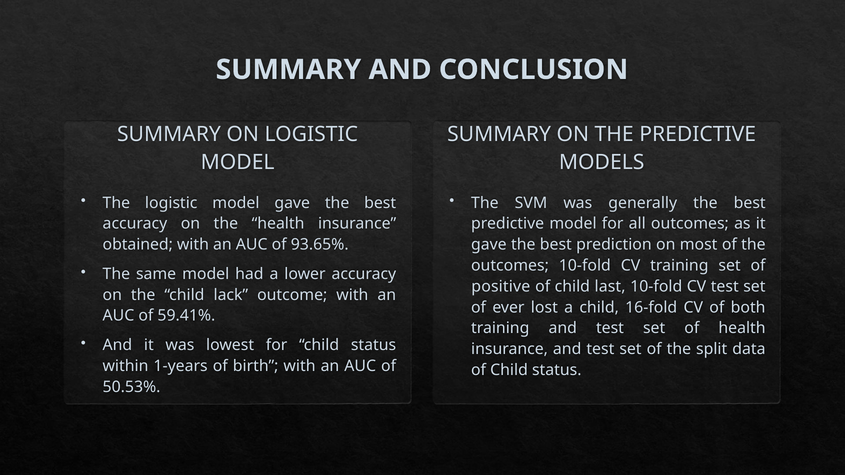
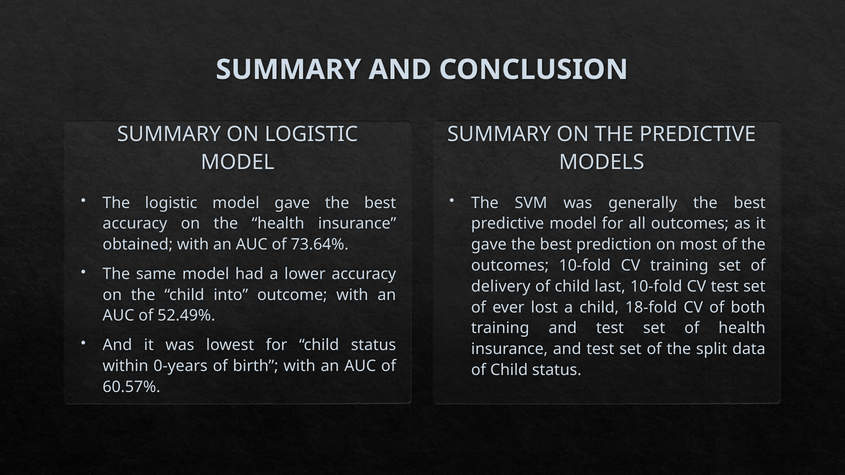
93.65%: 93.65% -> 73.64%
positive: positive -> delivery
lack: lack -> into
16-fold: 16-fold -> 18-fold
59.41%: 59.41% -> 52.49%
1-years: 1-years -> 0-years
50.53%: 50.53% -> 60.57%
